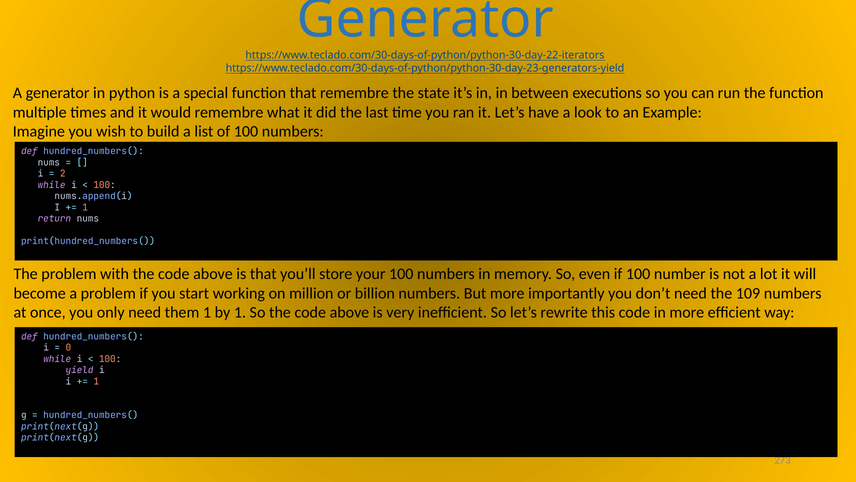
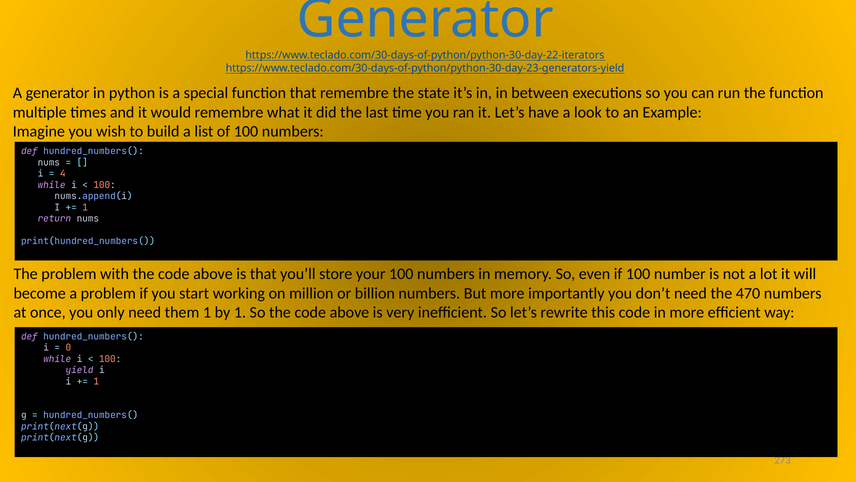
2: 2 -> 4
109: 109 -> 470
